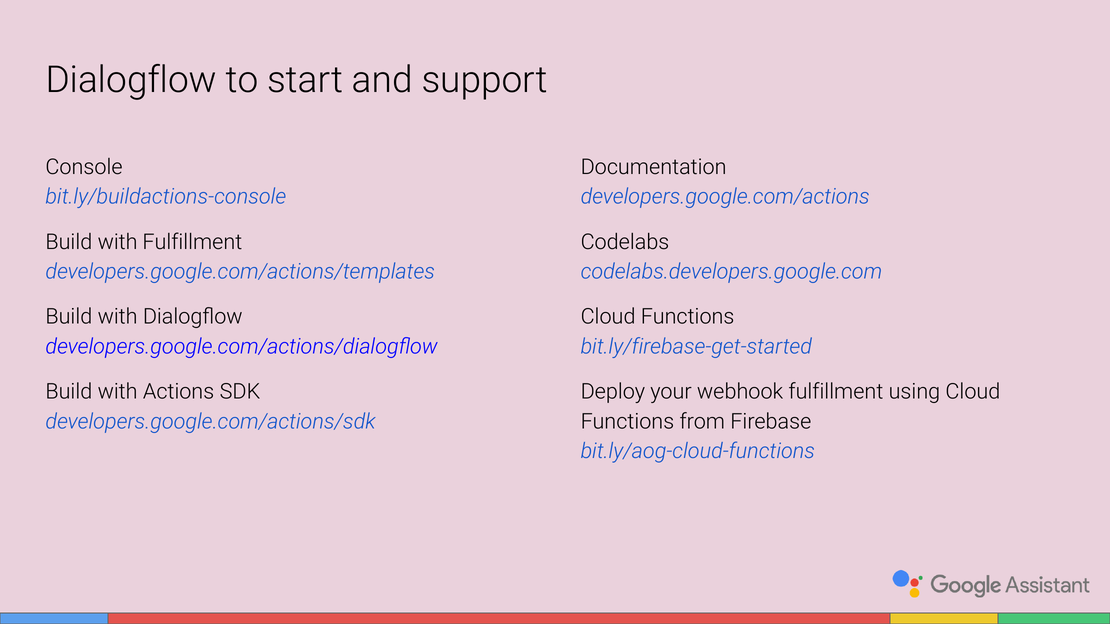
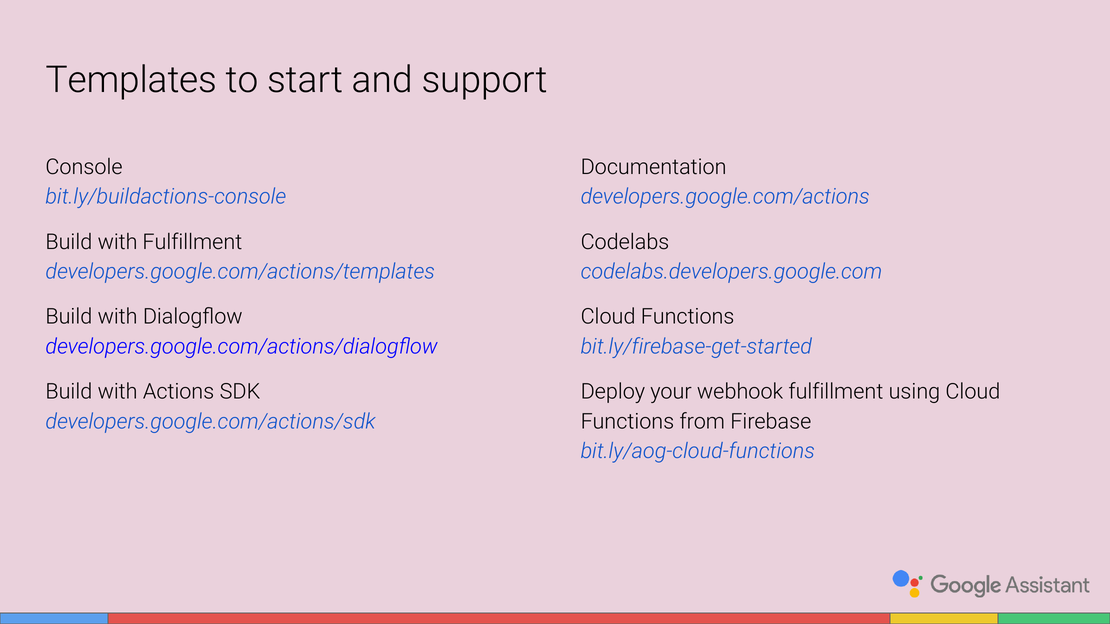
Dialogflow at (131, 80): Dialogflow -> Templates
